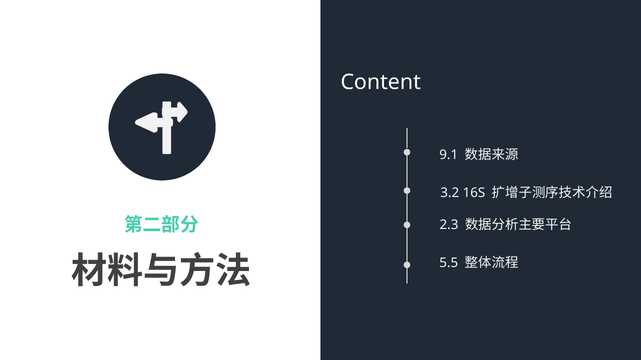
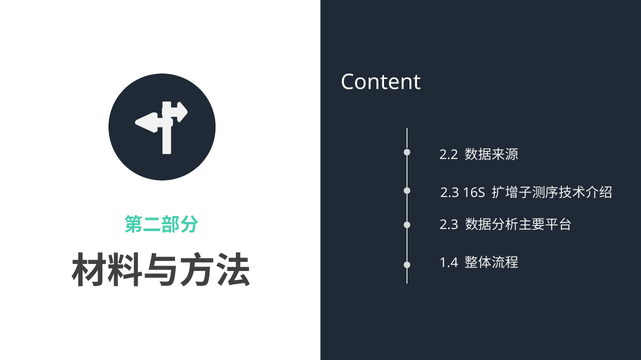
9.1: 9.1 -> 2.2
3.2 at (450, 193): 3.2 -> 2.3
5.5: 5.5 -> 1.4
